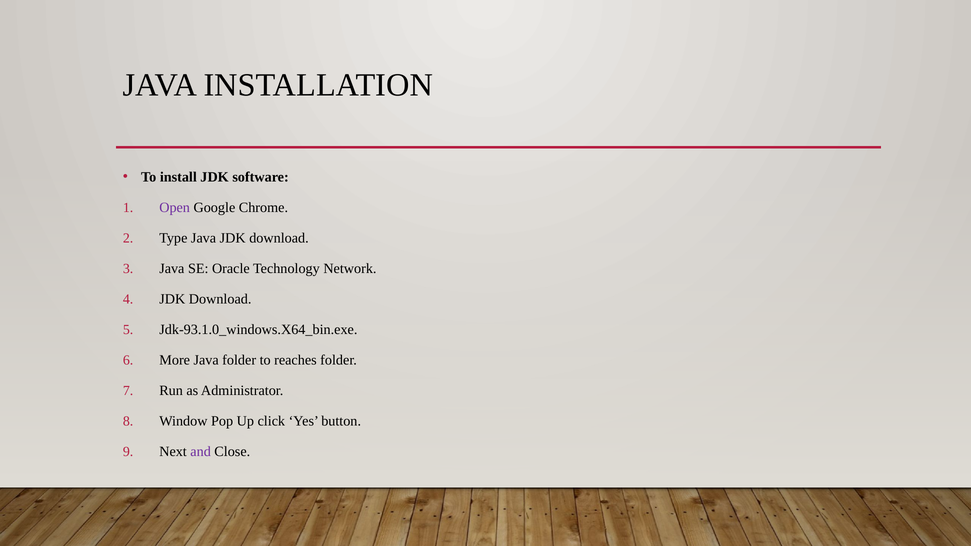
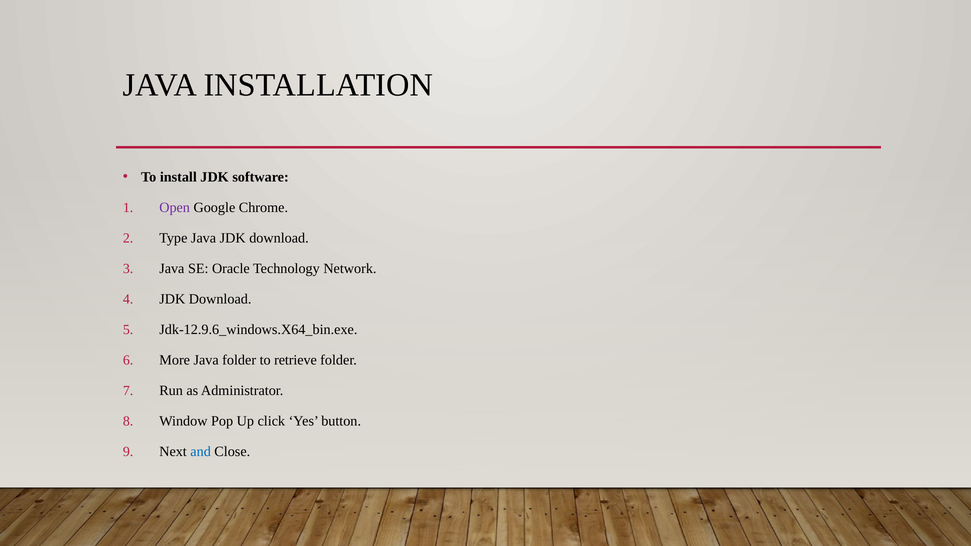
Jdk-93.1.0_windows.X64_bin.exe: Jdk-93.1.0_windows.X64_bin.exe -> Jdk-12.9.6_windows.X64_bin.exe
reaches: reaches -> retrieve
and colour: purple -> blue
